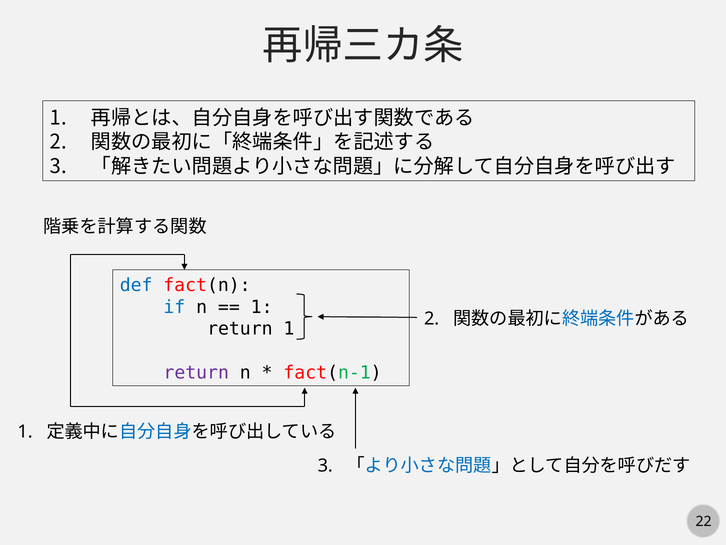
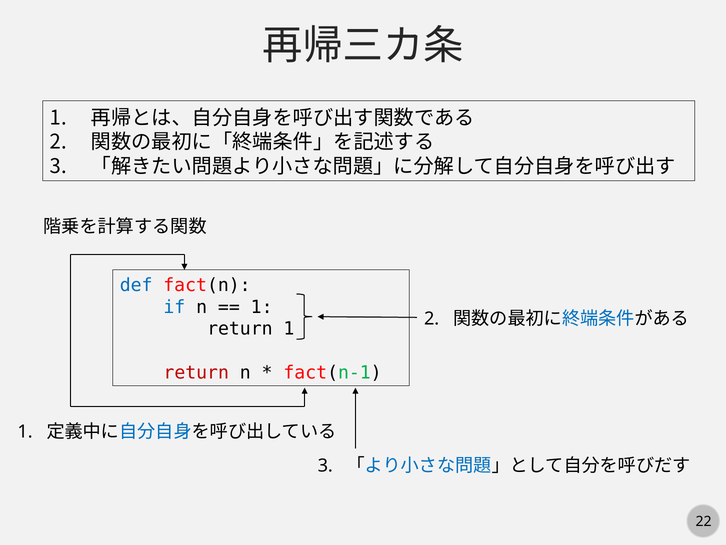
return at (196, 372) colour: purple -> red
